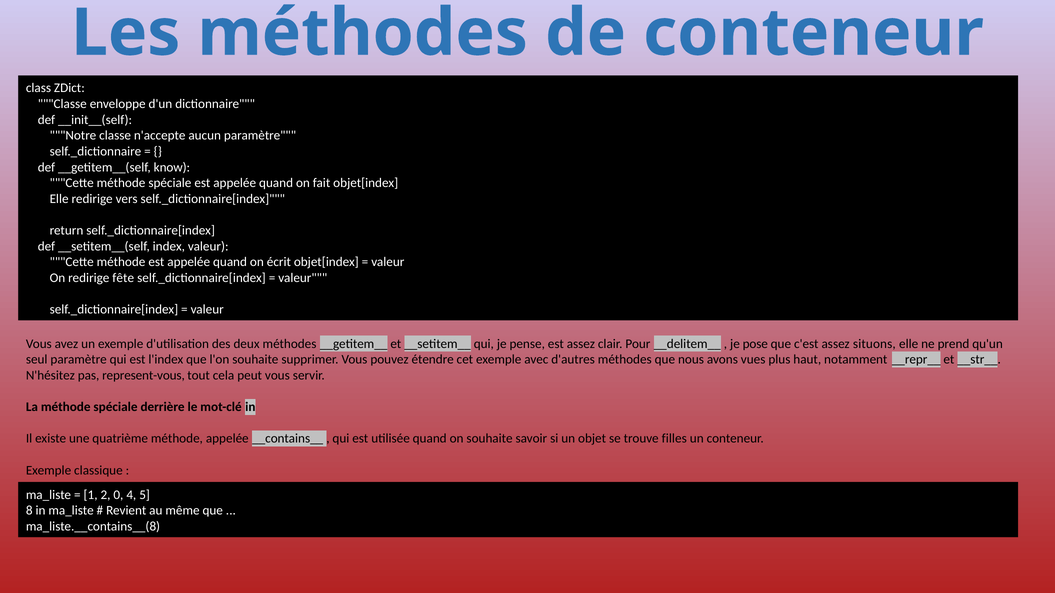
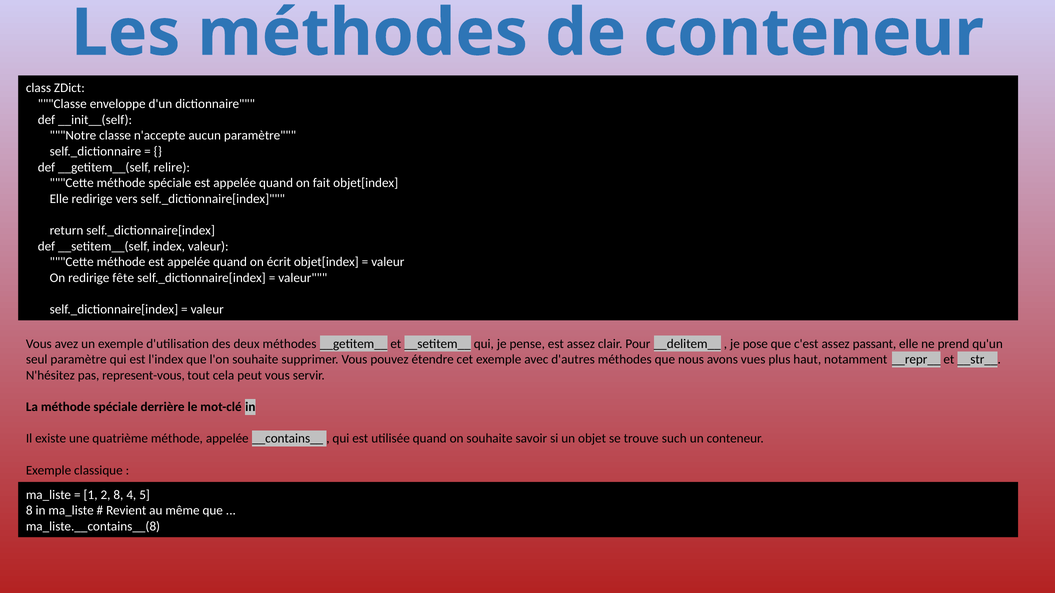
know: know -> relire
situons: situons -> passant
filles: filles -> such
2 0: 0 -> 8
